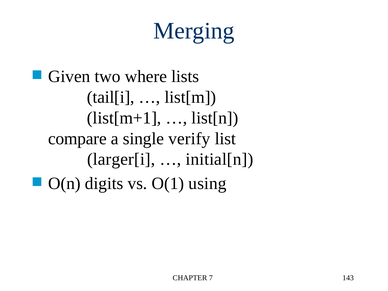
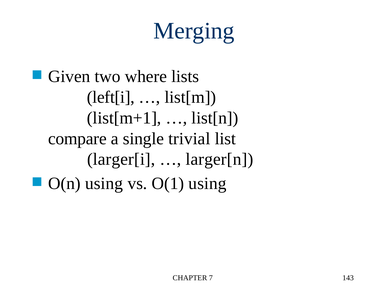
tail[i: tail[i -> left[i
verify: verify -> trivial
initial[n: initial[n -> larger[n
O(n digits: digits -> using
